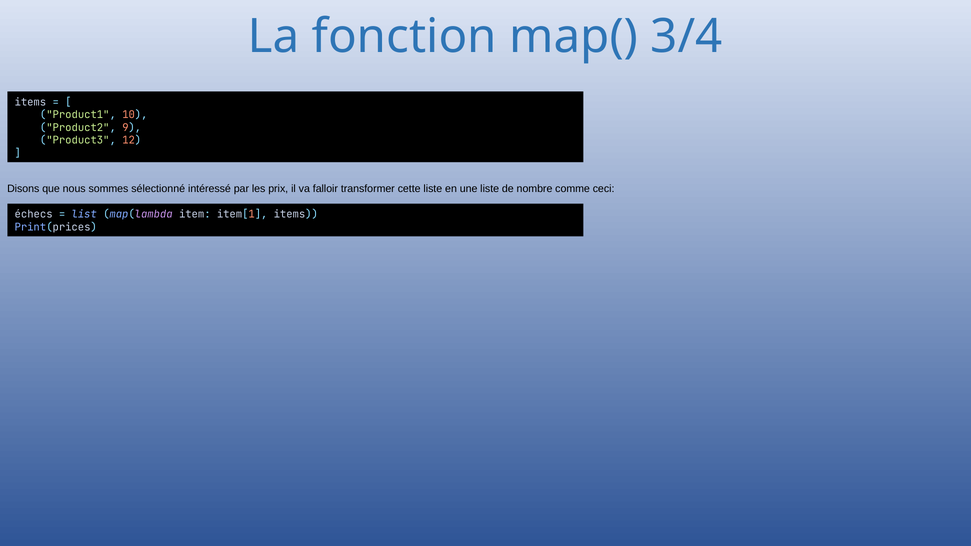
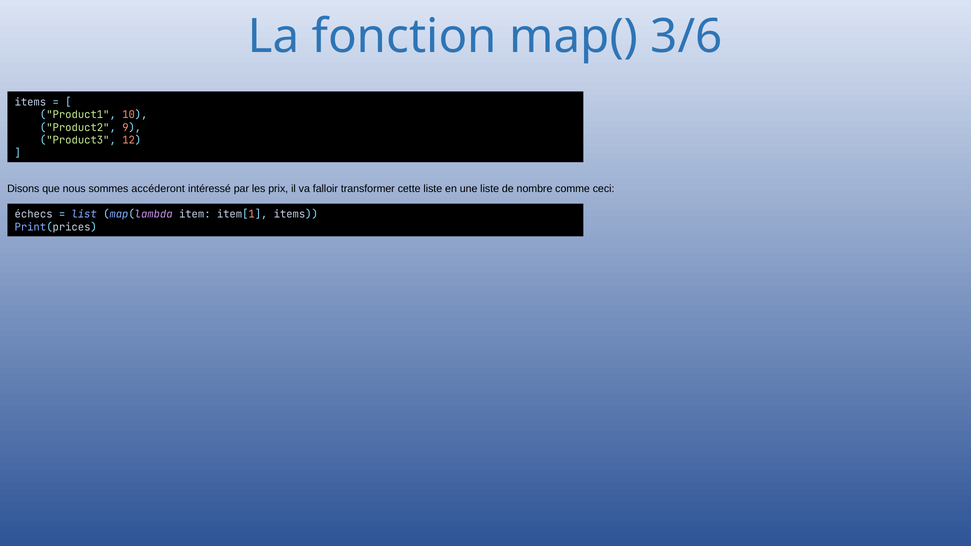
3/4: 3/4 -> 3/6
sélectionné: sélectionné -> accéderont
